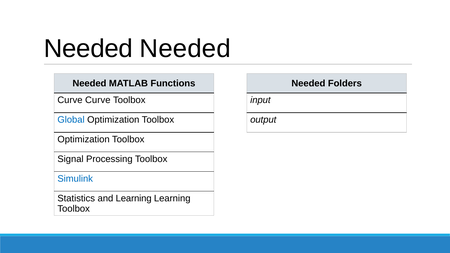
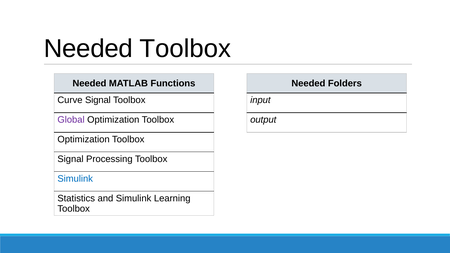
Needed at (185, 49): Needed -> Toolbox
Curve Curve: Curve -> Signal
Global colour: blue -> purple
and Learning: Learning -> Simulink
